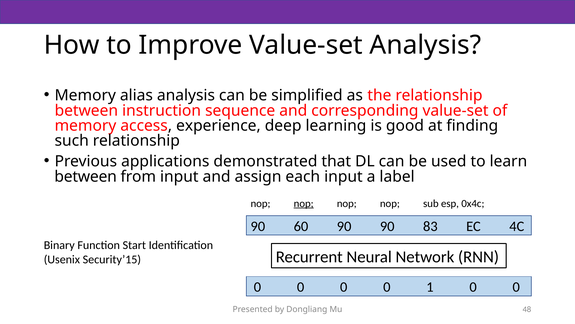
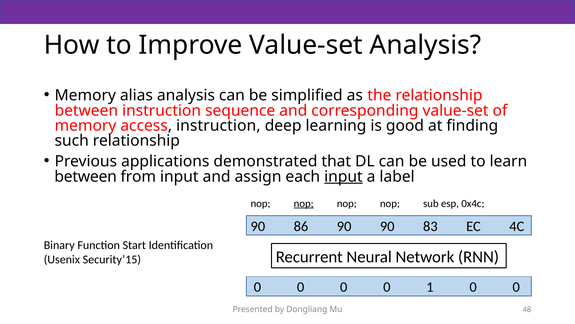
access experience: experience -> instruction
input at (343, 176) underline: none -> present
60: 60 -> 86
